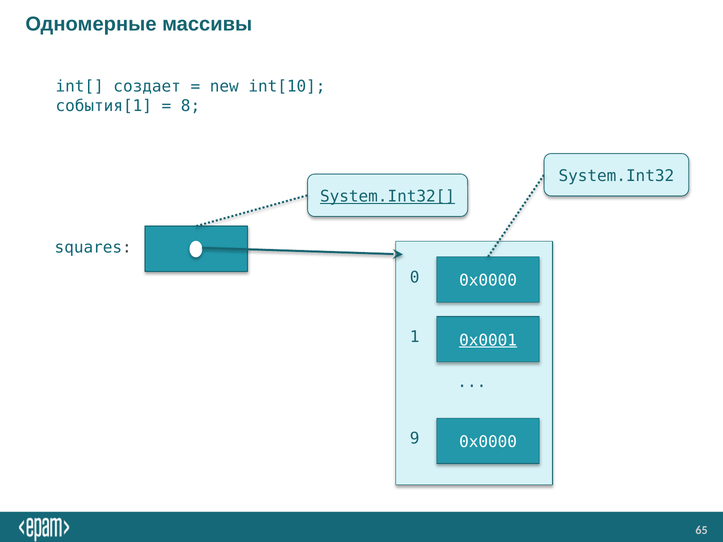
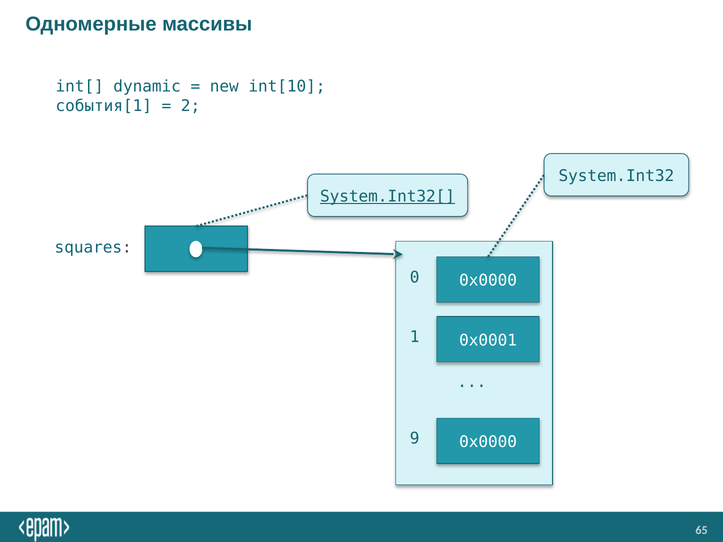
создает: создает -> dynamic
8: 8 -> 2
0x0001 underline: present -> none
